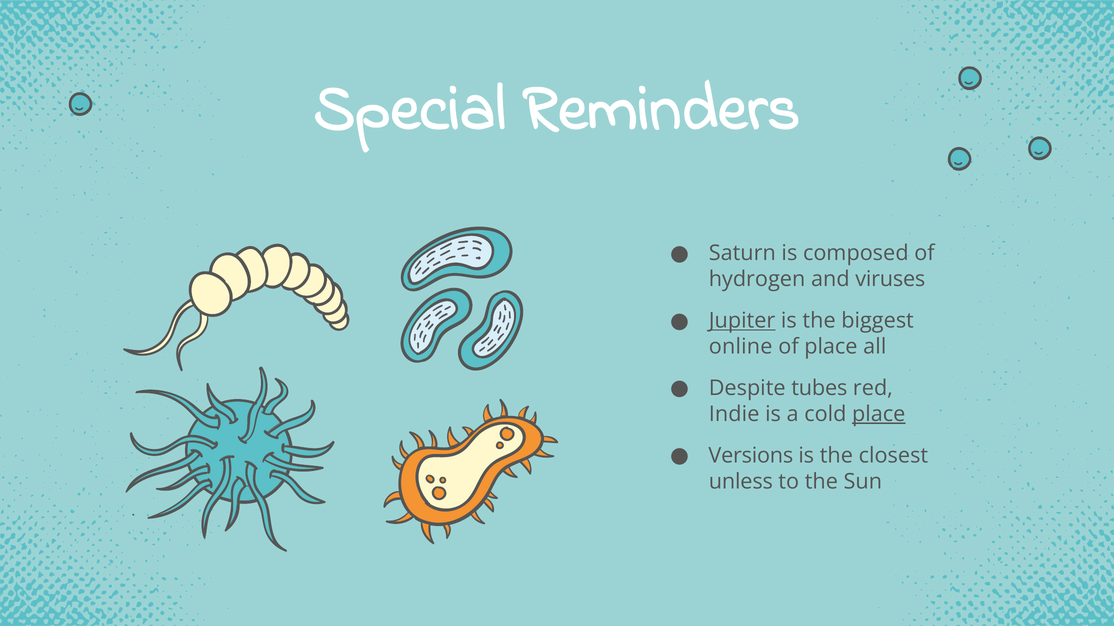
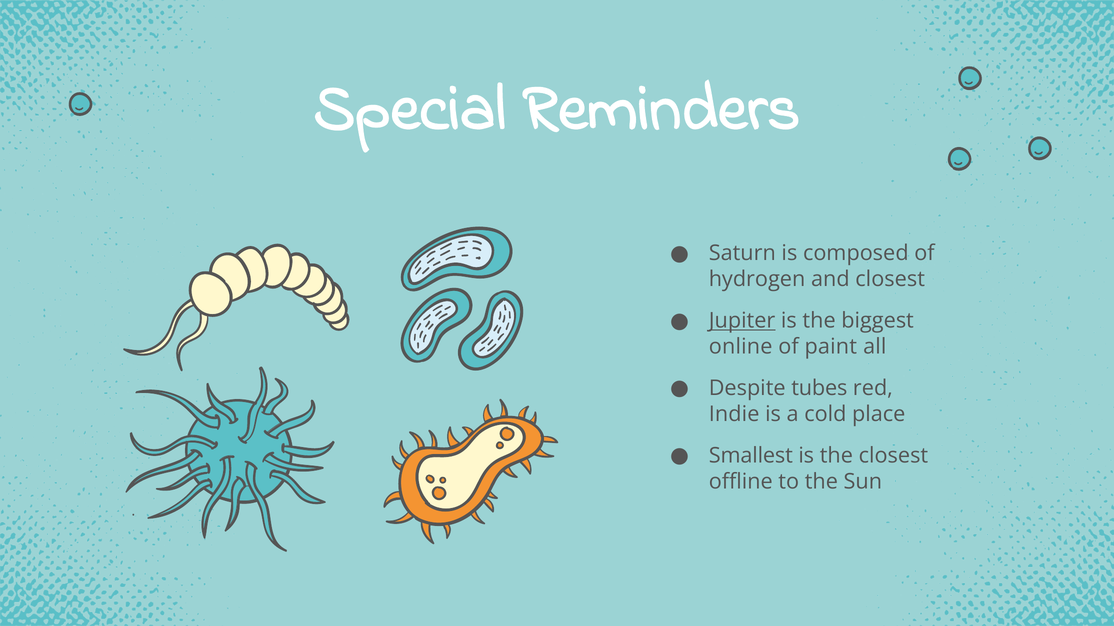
and viruses: viruses -> closest
of place: place -> paint
place at (879, 415) underline: present -> none
Versions: Versions -> Smallest
unless: unless -> offline
